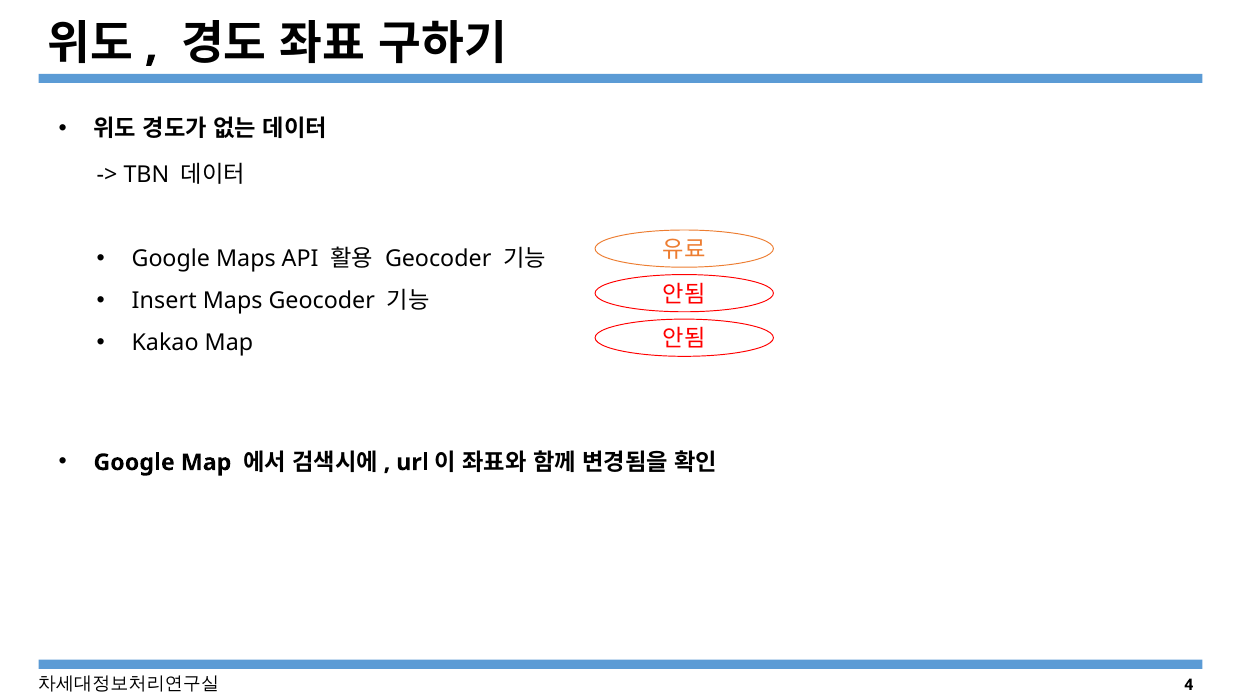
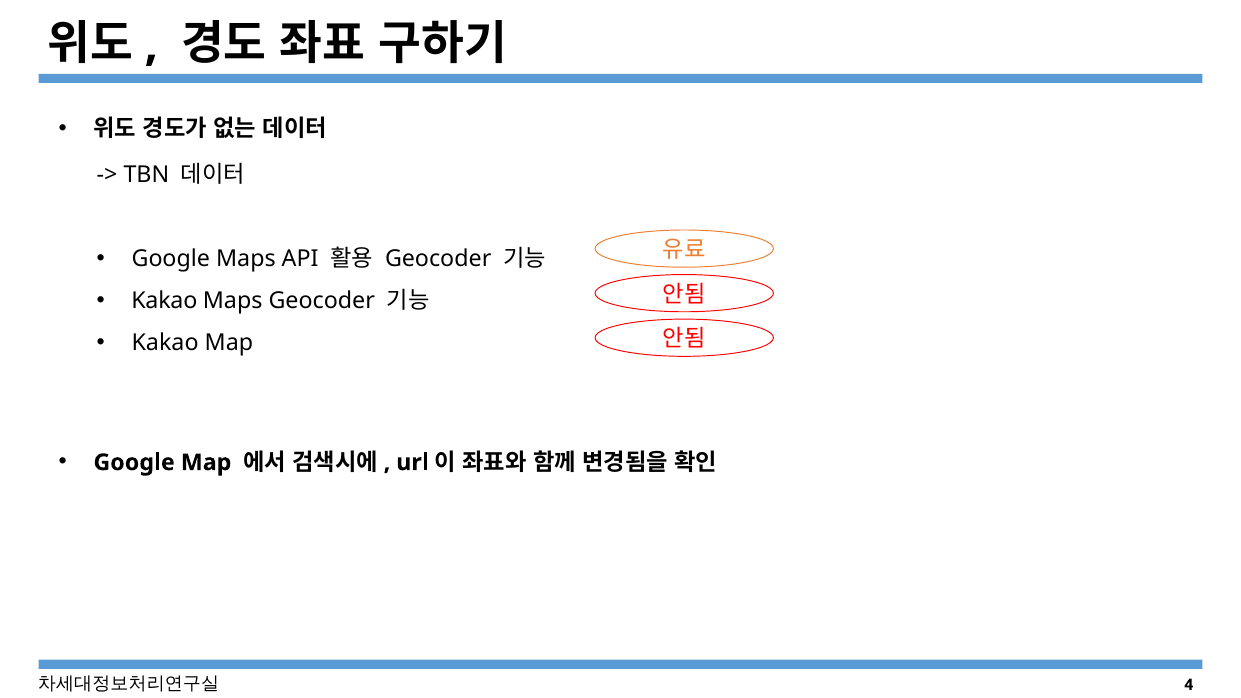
Insert at (164, 301): Insert -> Kakao
